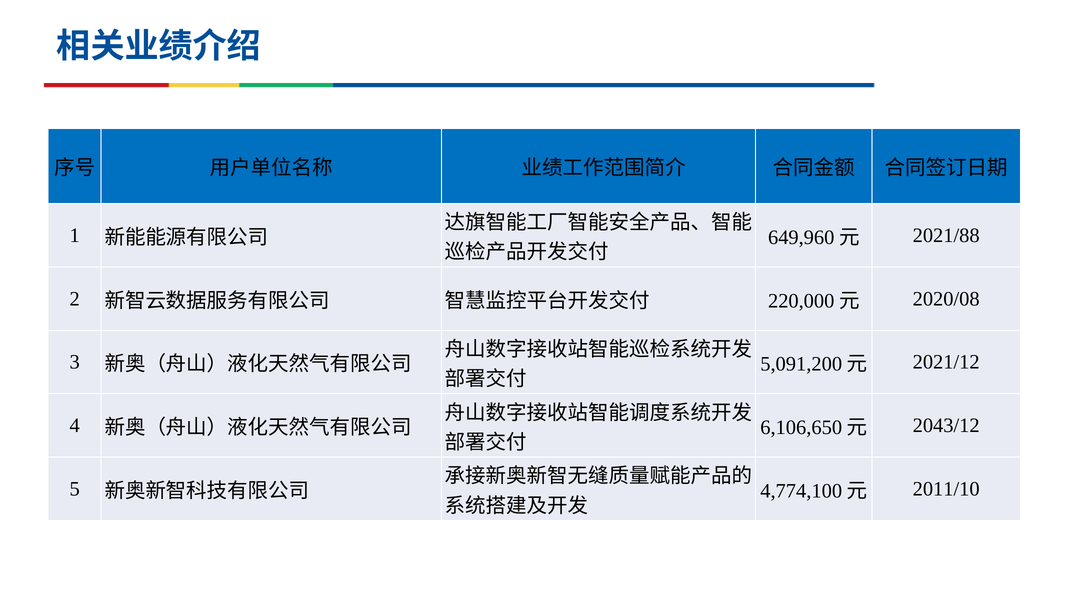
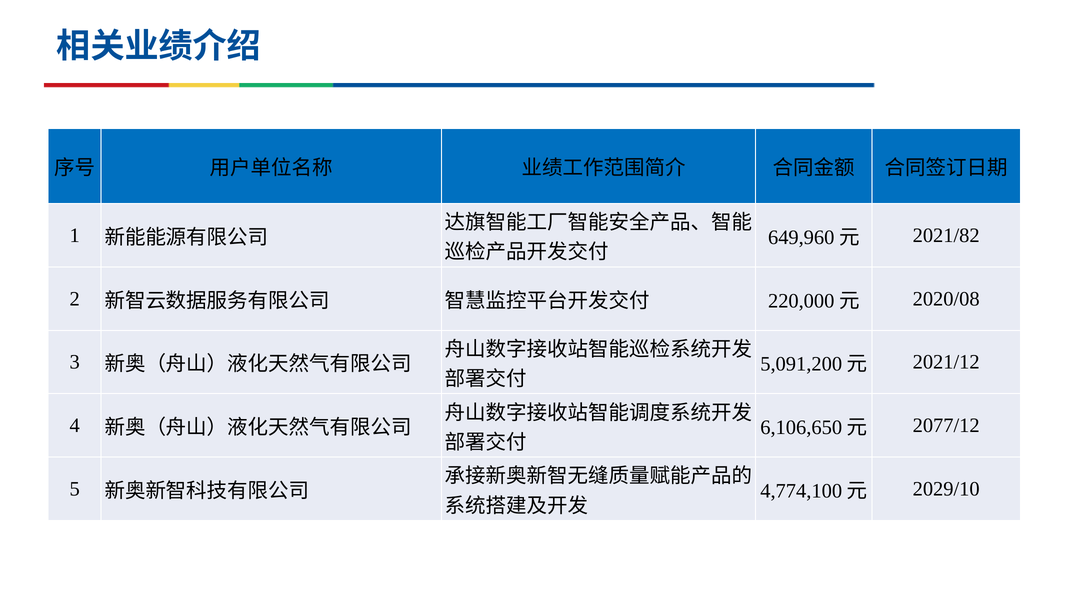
2021/88: 2021/88 -> 2021/82
2043/12: 2043/12 -> 2077/12
2011/10: 2011/10 -> 2029/10
